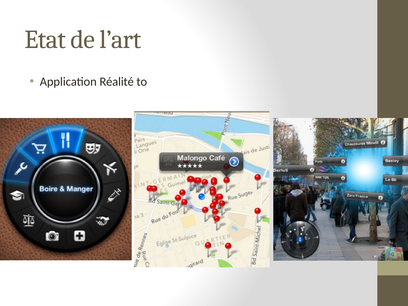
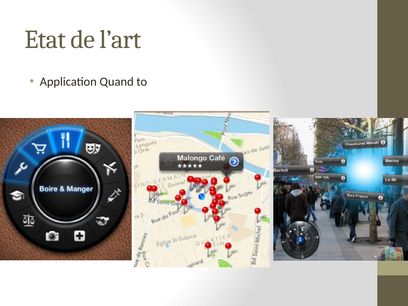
Réalité: Réalité -> Quand
